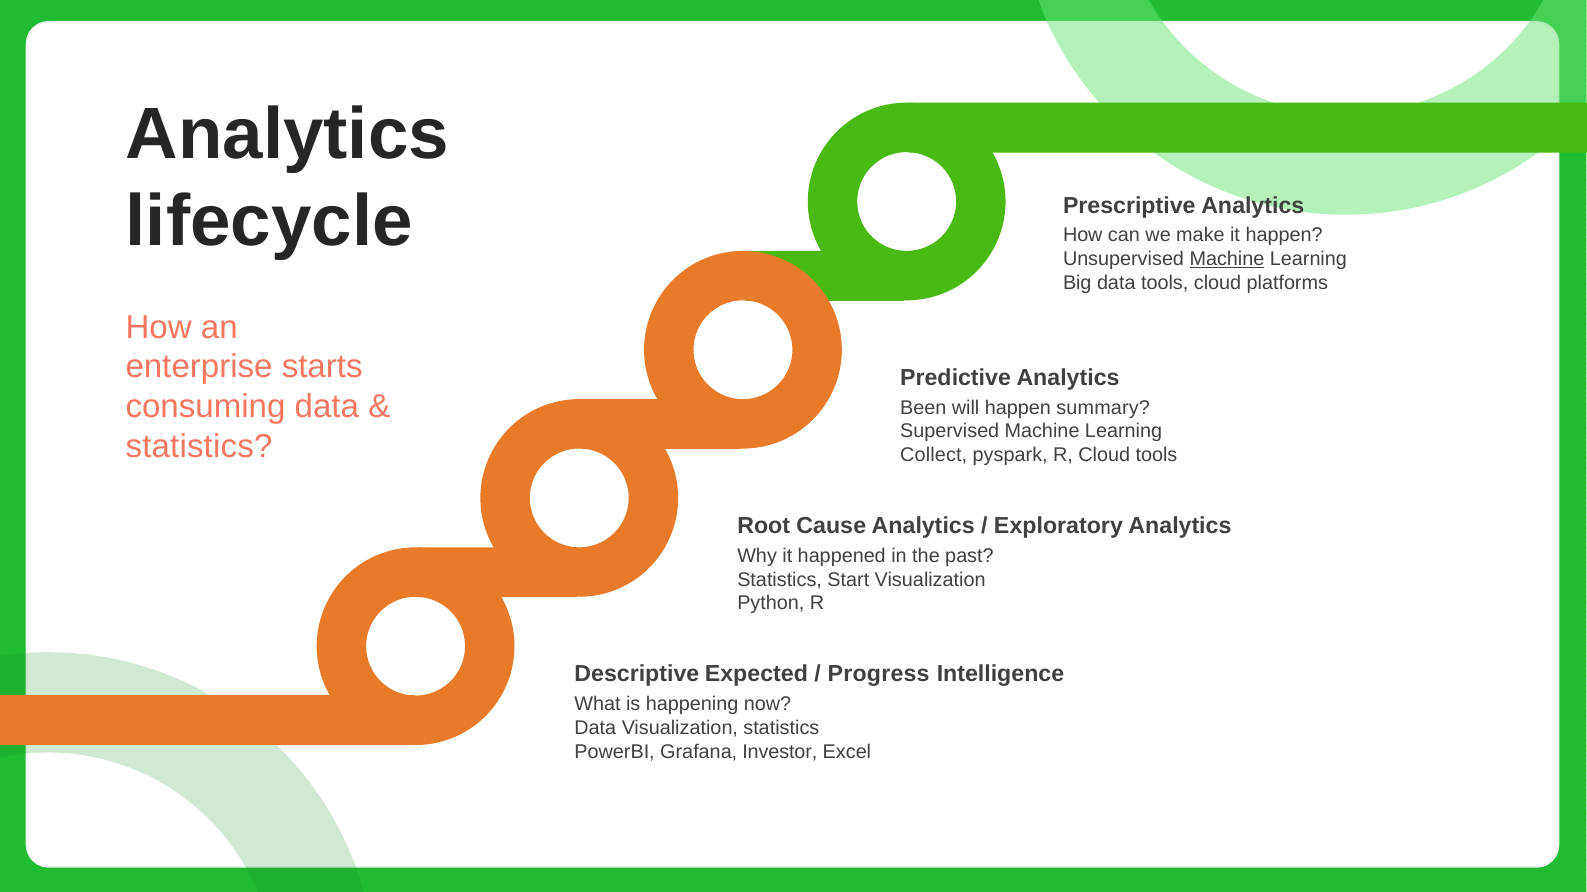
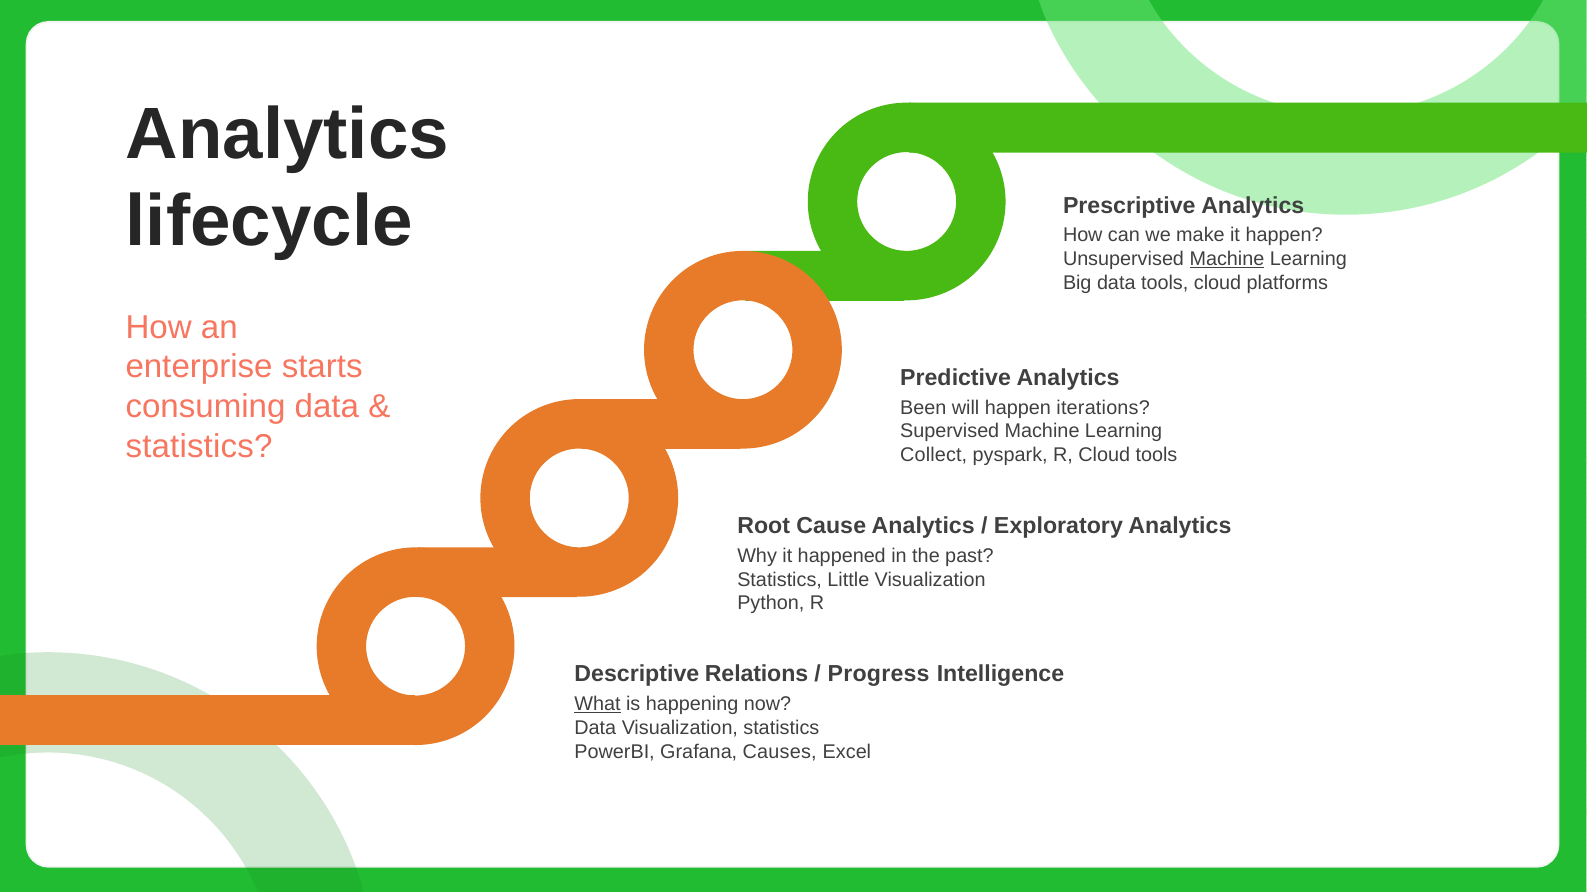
summary: summary -> iterations
Start: Start -> Little
Expected: Expected -> Relations
What underline: none -> present
Investor: Investor -> Causes
